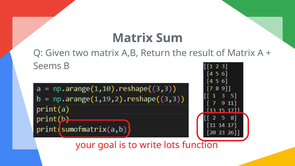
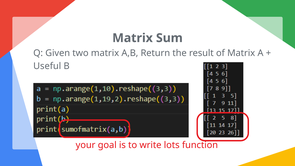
Seems: Seems -> Useful
